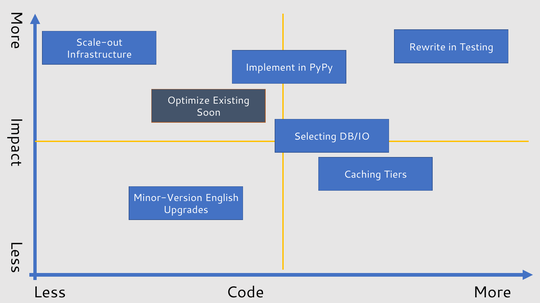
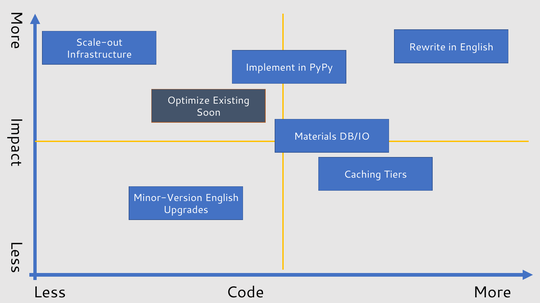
in Testing: Testing -> English
Selecting: Selecting -> Materials
